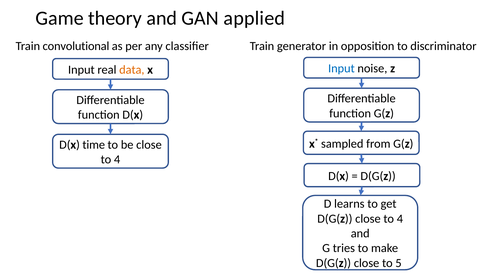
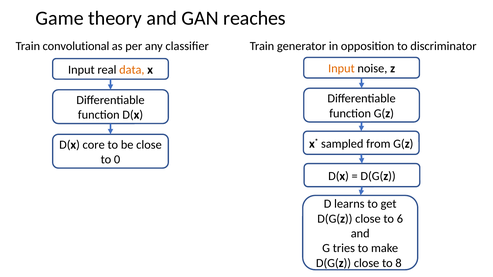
applied: applied -> reaches
Input at (341, 69) colour: blue -> orange
time: time -> core
4 at (117, 160): 4 -> 0
D(G(z close to 4: 4 -> 6
5: 5 -> 8
